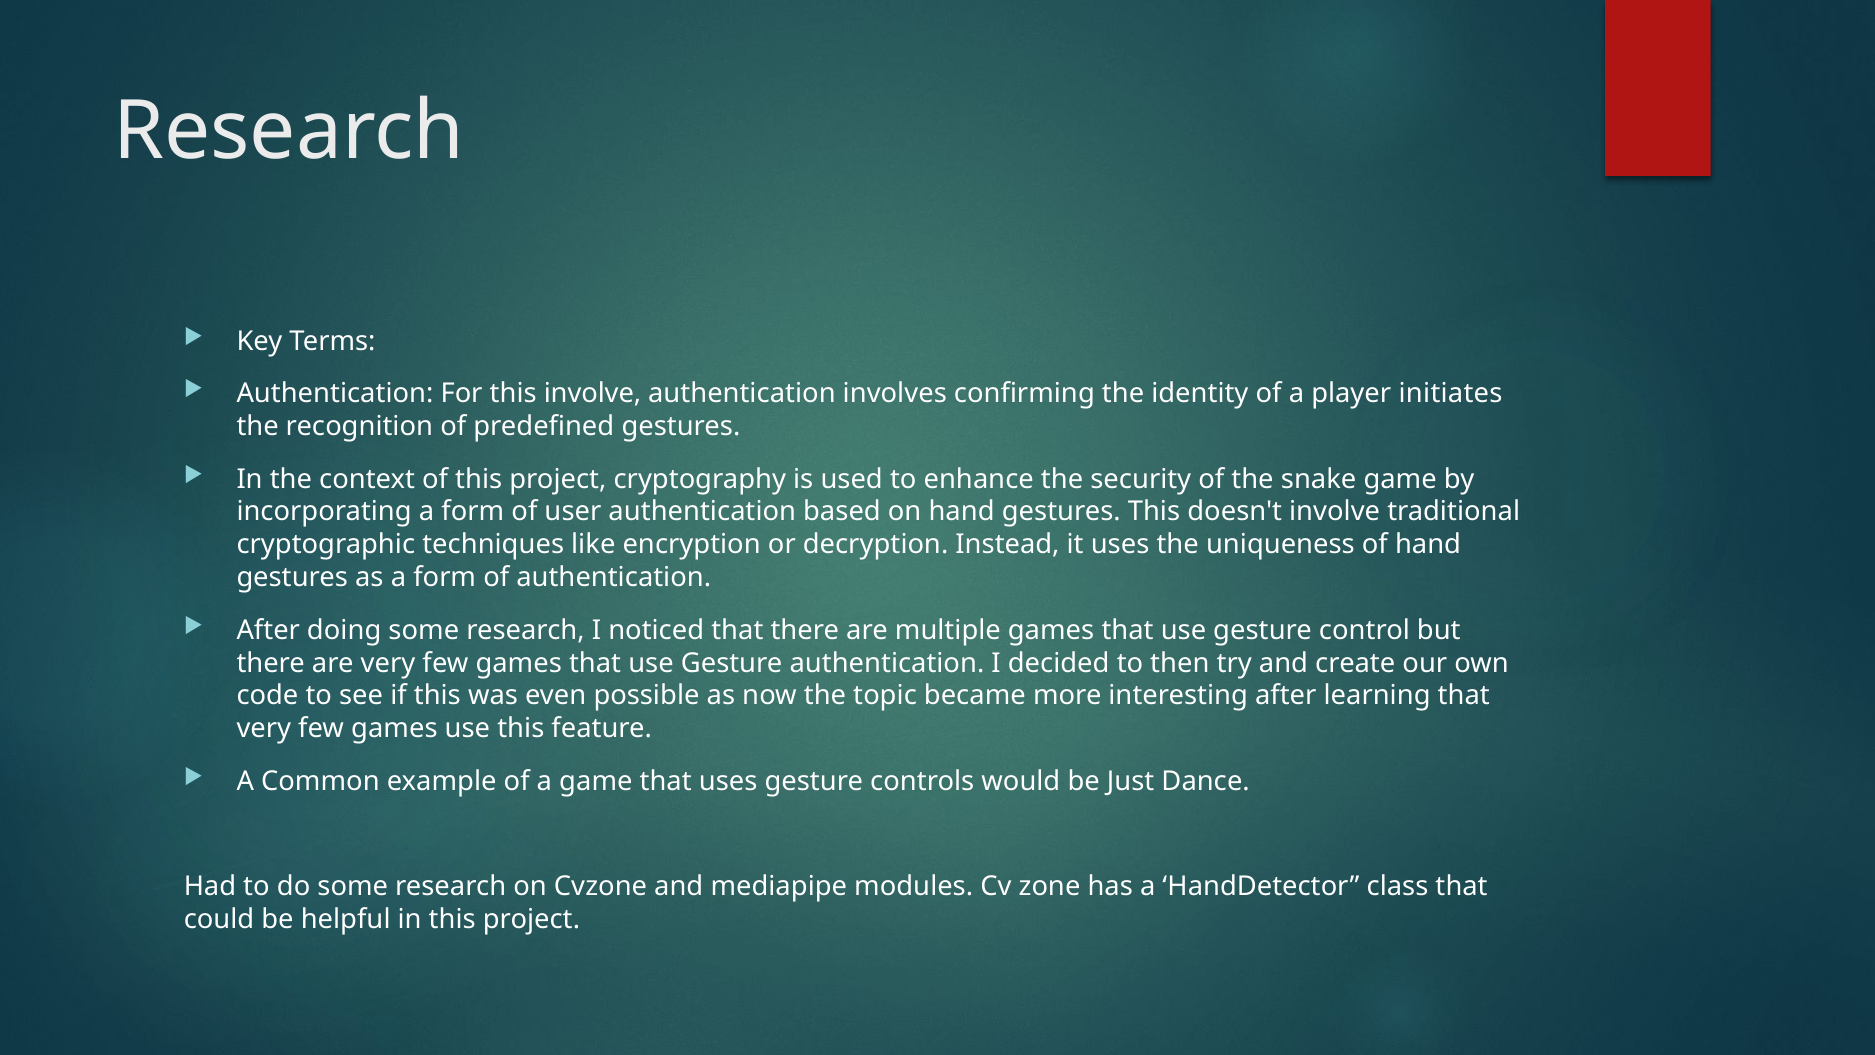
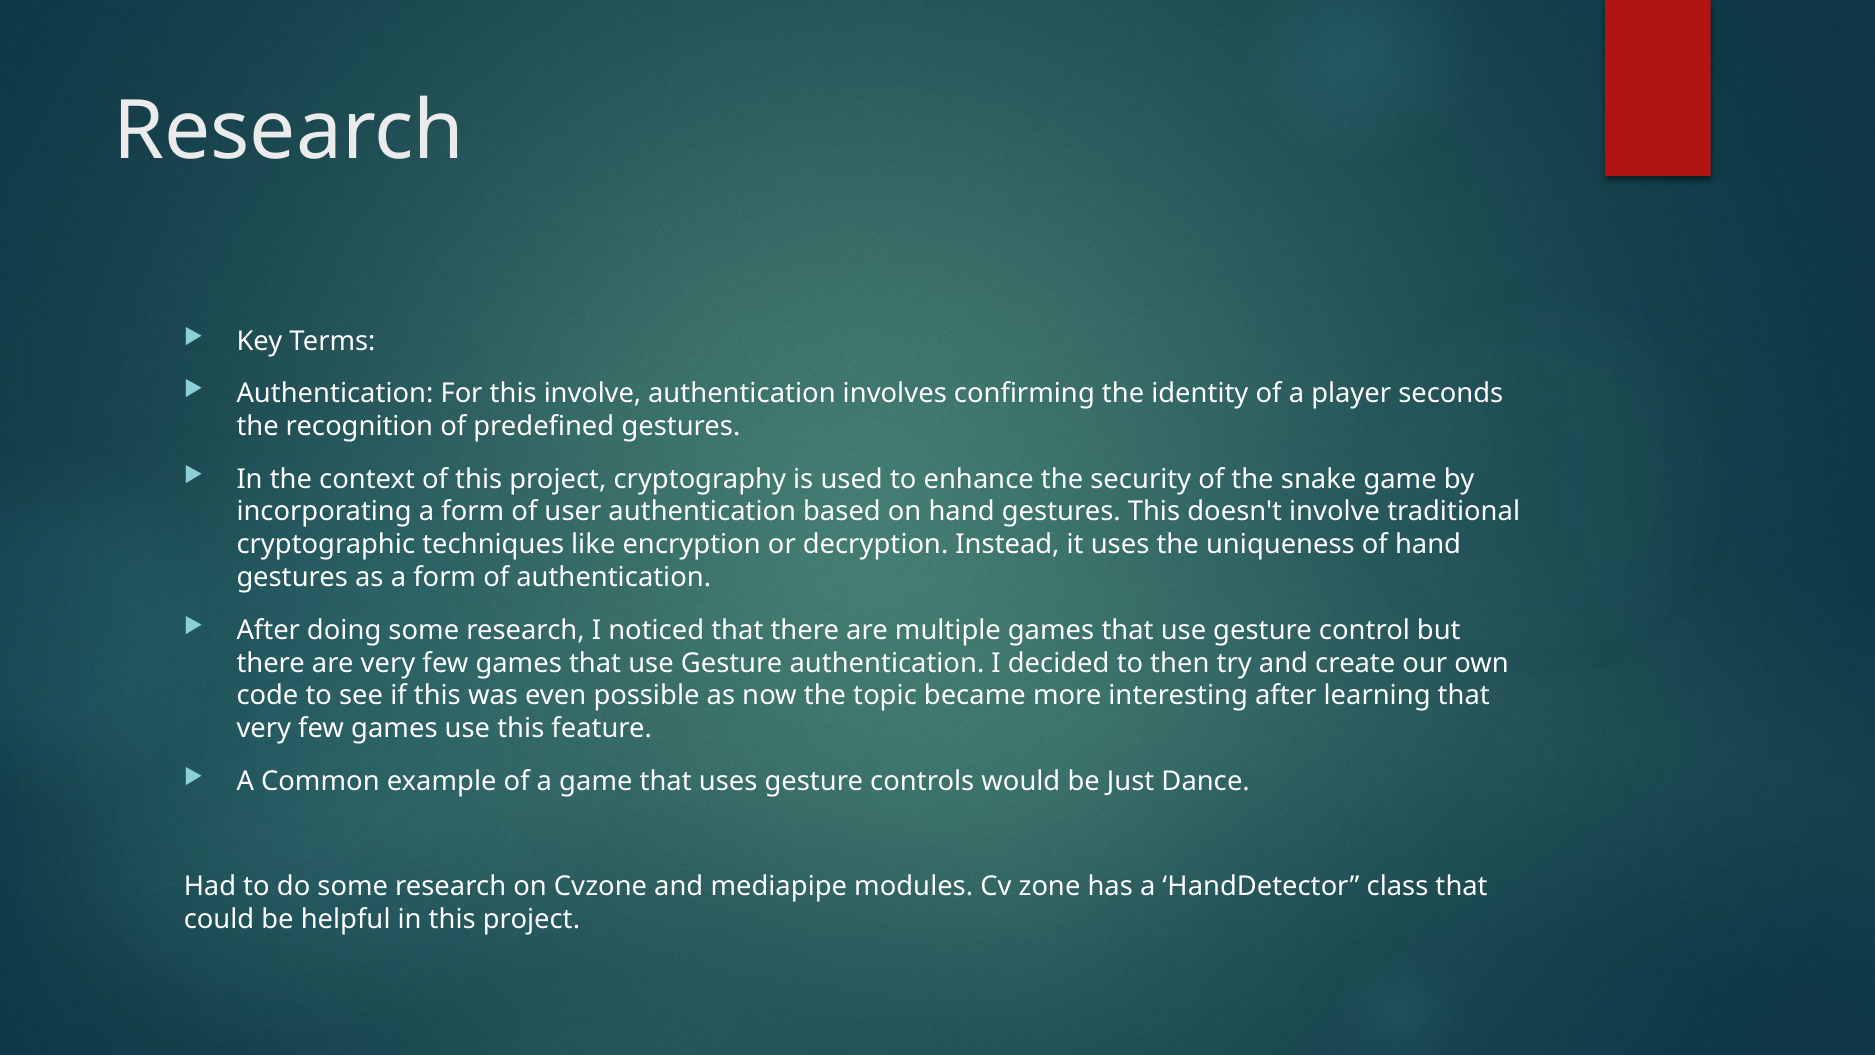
initiates: initiates -> seconds
